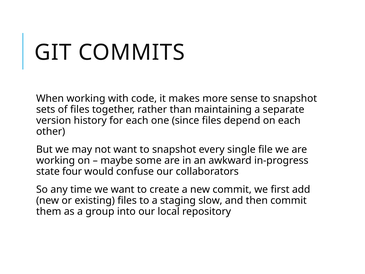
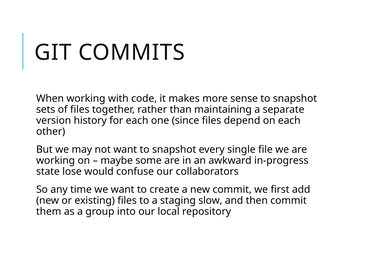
four: four -> lose
